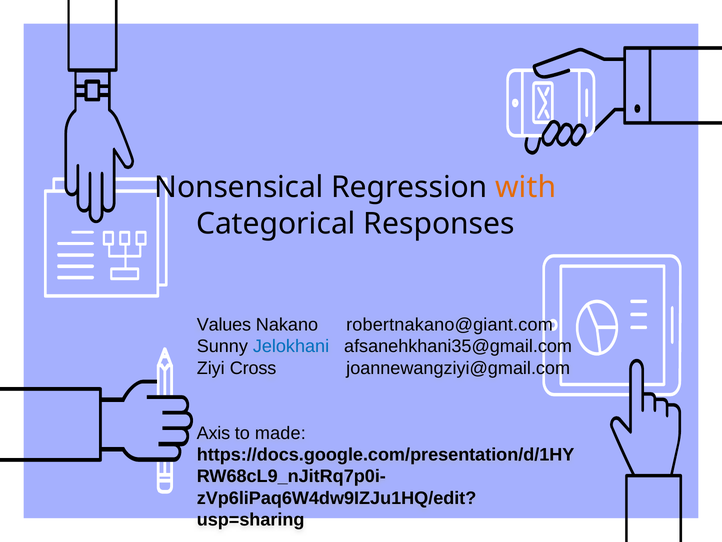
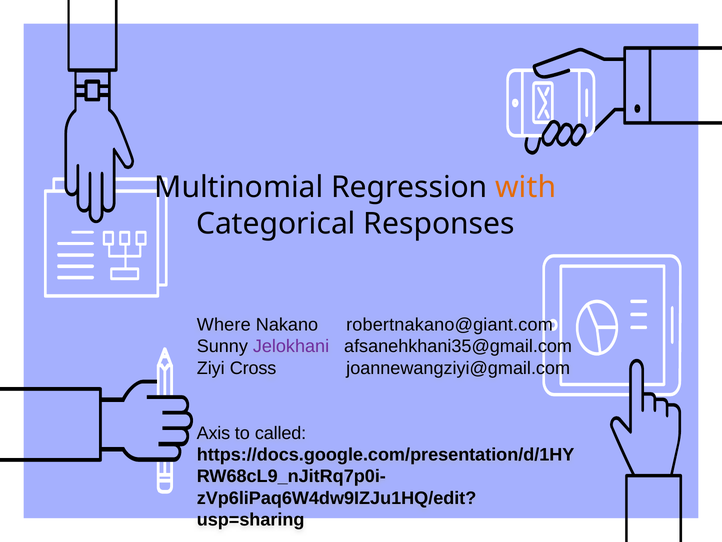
Nonsensical: Nonsensical -> Multinomial
Values: Values -> Where
Jelokhani colour: blue -> purple
made: made -> called
